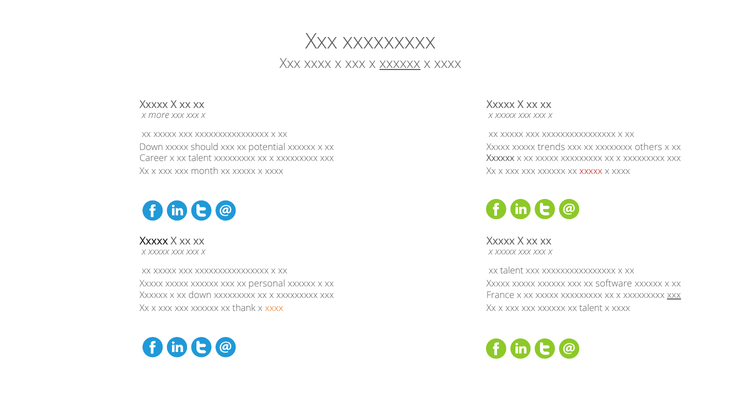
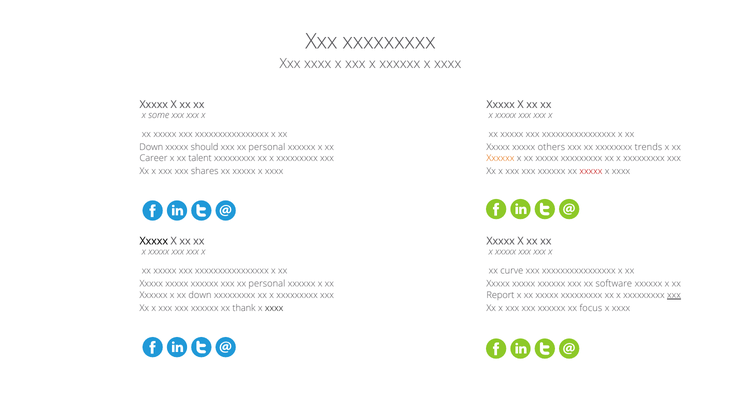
xxxxxx at (400, 64) underline: present -> none
more: more -> some
potential at (267, 147): potential -> personal
trends: trends -> others
others: others -> trends
Xxxxxx at (500, 158) colour: black -> orange
month: month -> shares
talent at (512, 271): talent -> curve
France: France -> Report
xxxx at (274, 308) colour: orange -> black
xxxxxx xx talent: talent -> focus
